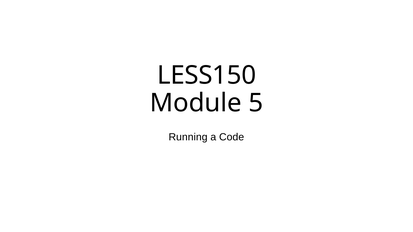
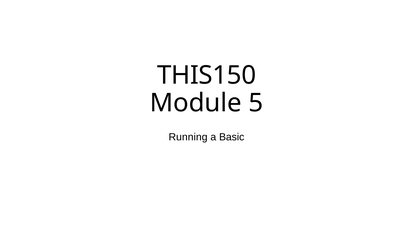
LESS150: LESS150 -> THIS150
Code: Code -> Basic
